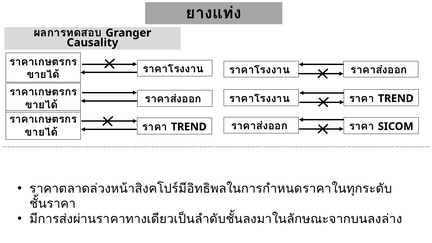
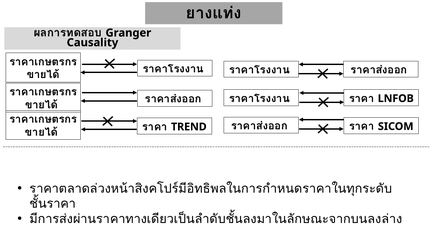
TREND at (396, 98): TREND -> LNFOB
